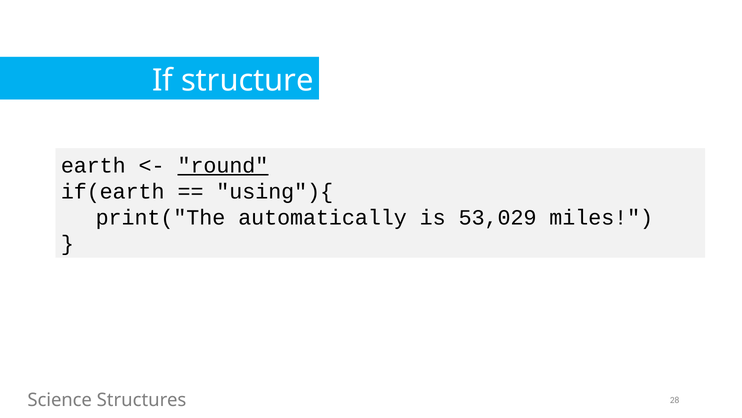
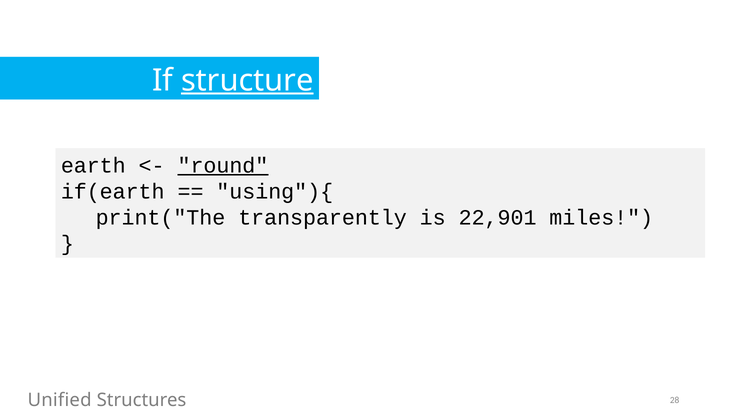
structure underline: none -> present
automatically: automatically -> transparently
53,029: 53,029 -> 22,901
Science: Science -> Unified
